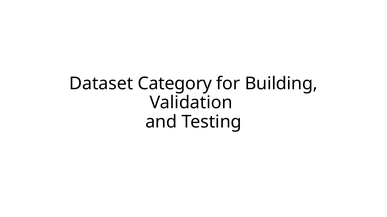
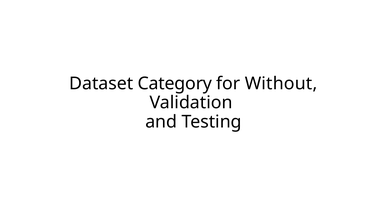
Building: Building -> Without
